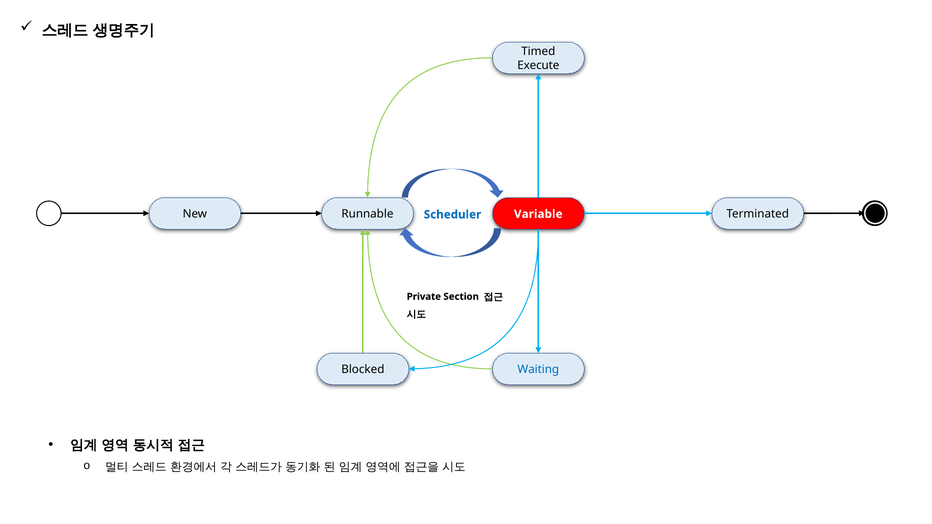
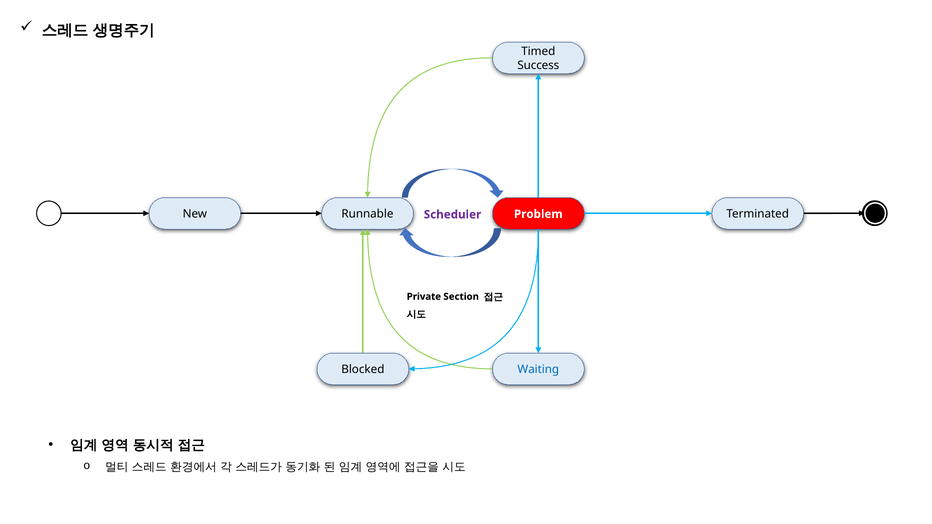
Execute: Execute -> Success
Variable: Variable -> Problem
Scheduler colour: blue -> purple
